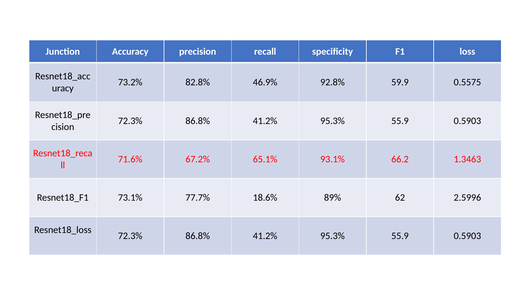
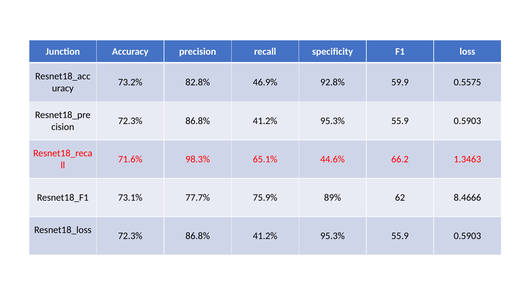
67.2%: 67.2% -> 98.3%
93.1%: 93.1% -> 44.6%
18.6%: 18.6% -> 75.9%
2.5996: 2.5996 -> 8.4666
